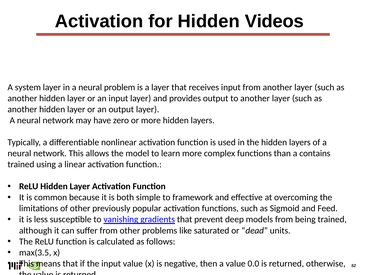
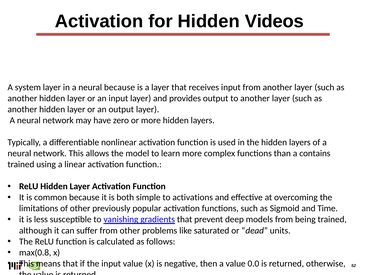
neural problem: problem -> because
framework: framework -> activations
Feed: Feed -> Time
max(3.5: max(3.5 -> max(0.8
